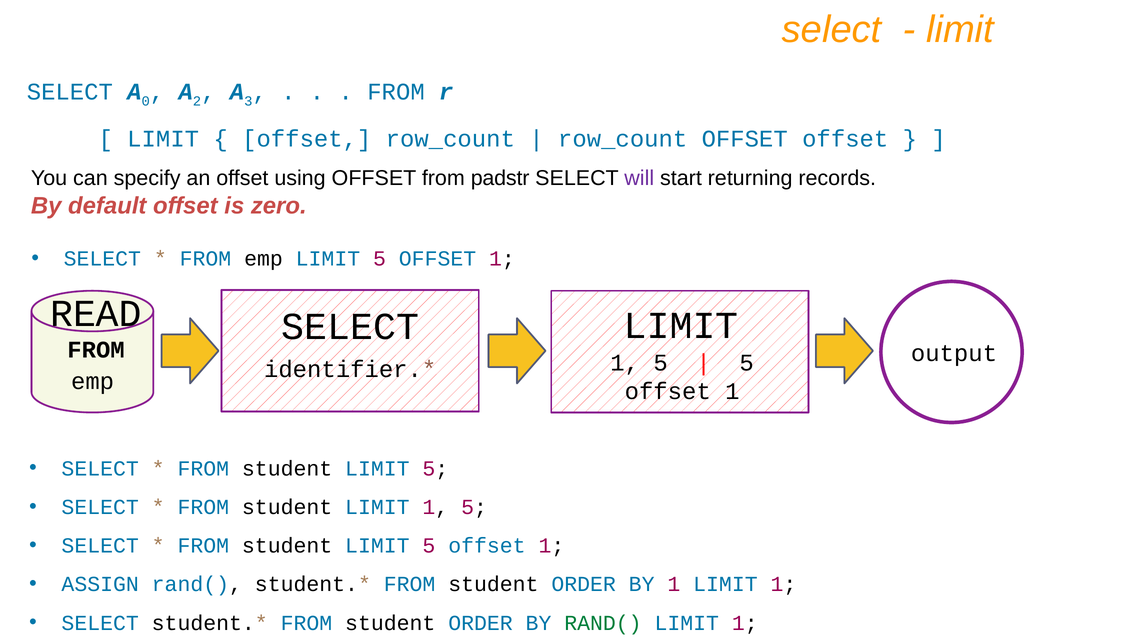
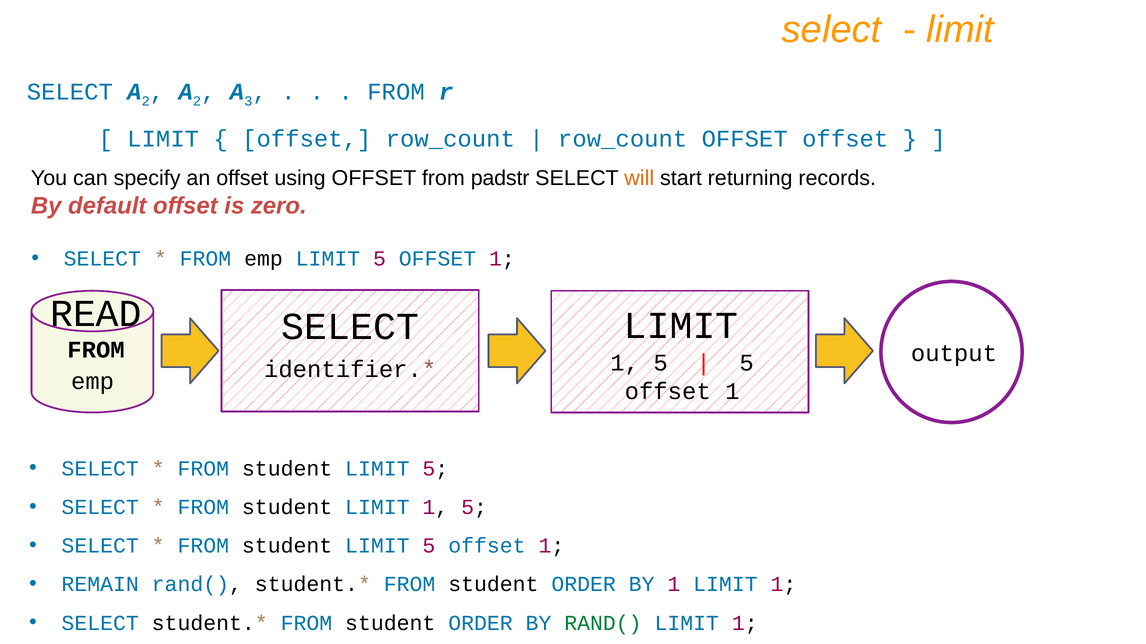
0 at (146, 101): 0 -> 2
will colour: purple -> orange
ASSIGN: ASSIGN -> REMAIN
